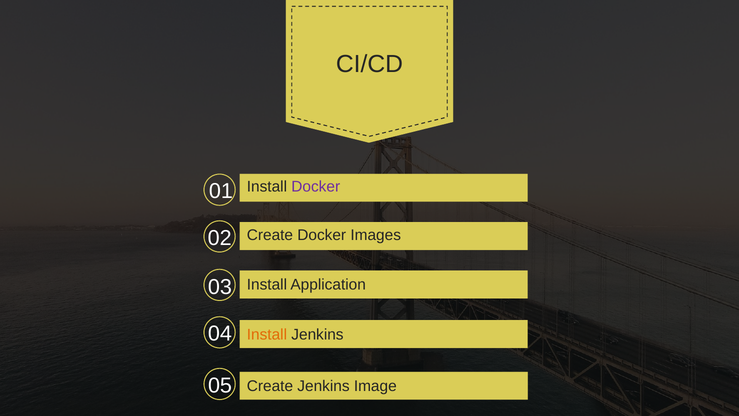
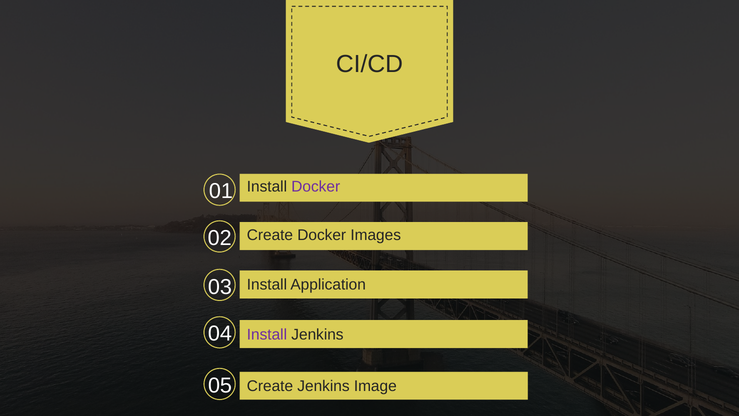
Install at (267, 334) colour: orange -> purple
